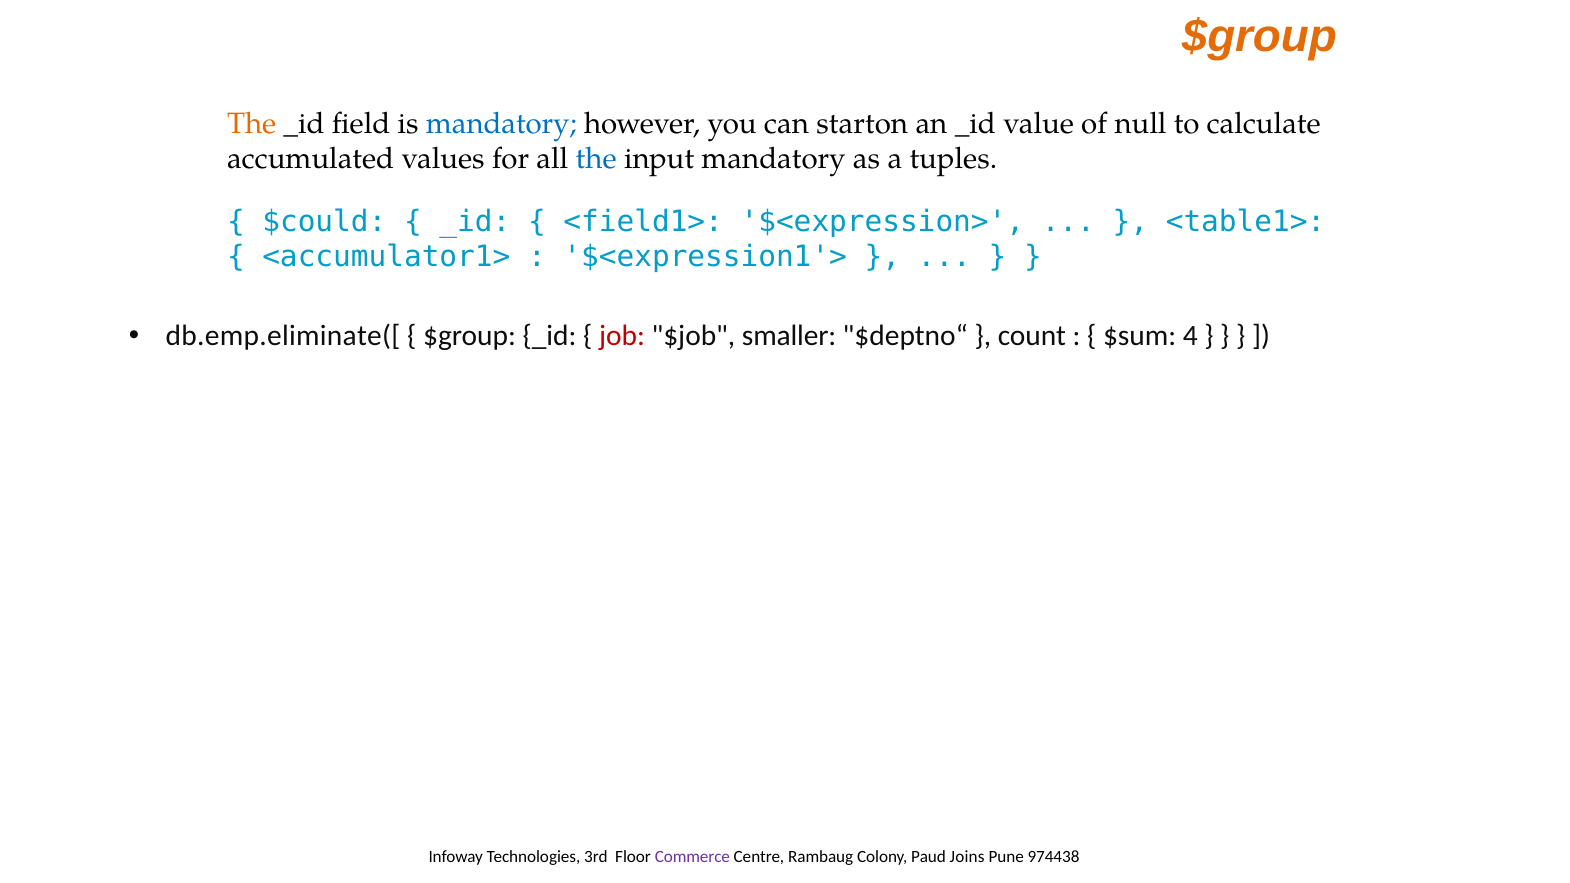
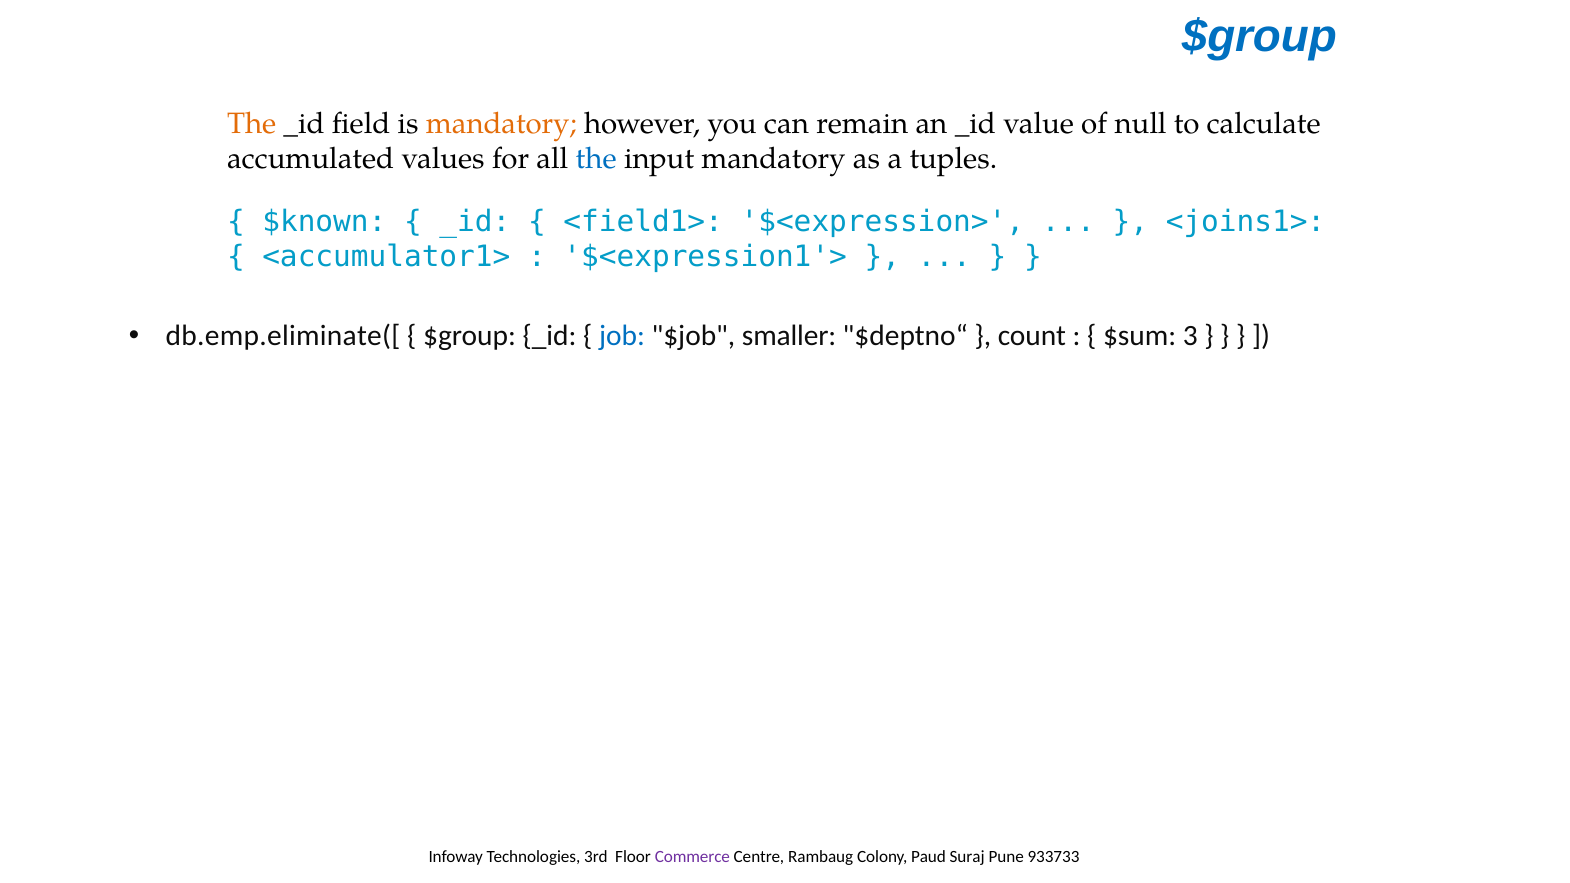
$group at (1259, 36) colour: orange -> blue
mandatory at (501, 124) colour: blue -> orange
starton: starton -> remain
$could: $could -> $known
<table1>: <table1> -> <joins1>
job colour: red -> blue
4: 4 -> 3
Joins: Joins -> Suraj
974438: 974438 -> 933733
